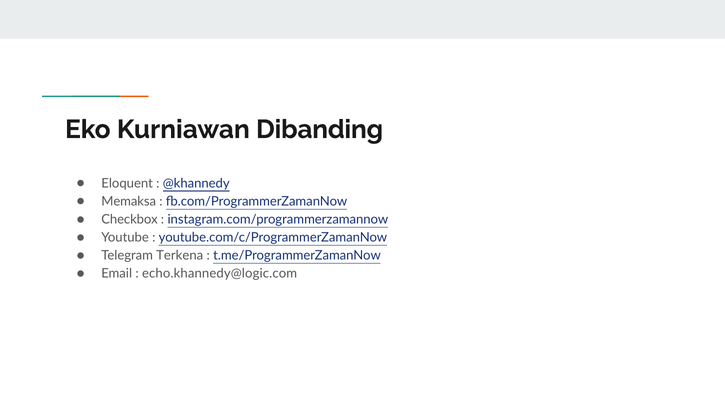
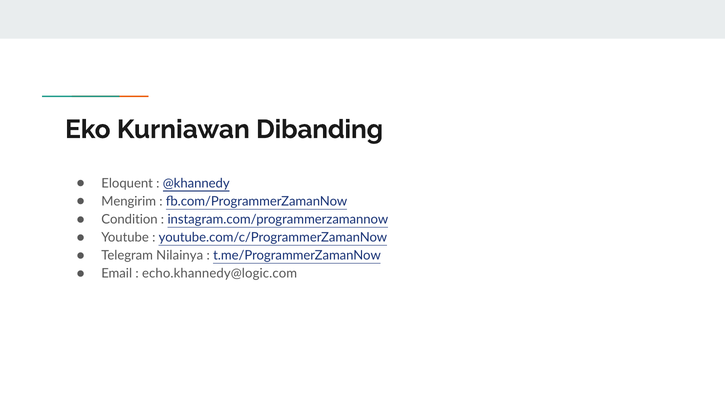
Memaksa: Memaksa -> Mengirim
Checkbox: Checkbox -> Condition
Terkena: Terkena -> Nilainya
